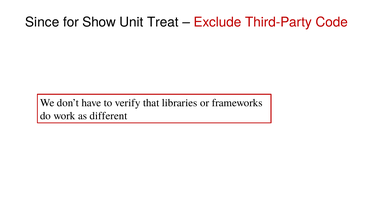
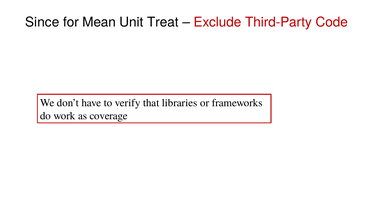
Show: Show -> Mean
different: different -> coverage
